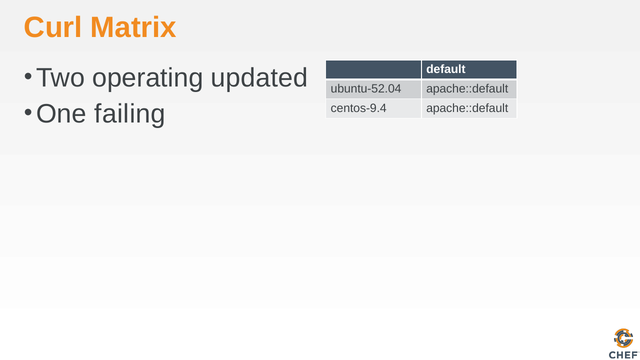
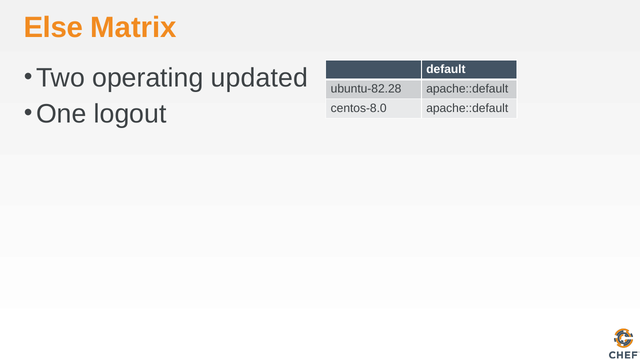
Curl: Curl -> Else
ubuntu-52.04: ubuntu-52.04 -> ubuntu-82.28
failing: failing -> logout
centos-9.4: centos-9.4 -> centos-8.0
